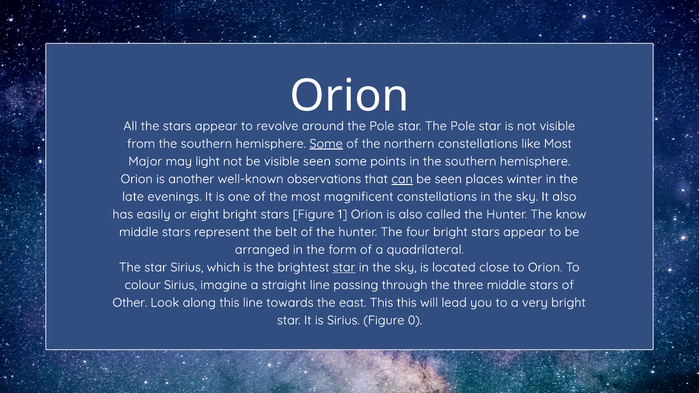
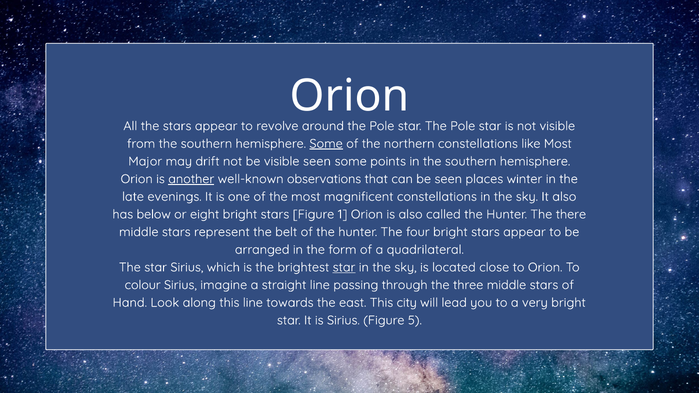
light: light -> drift
another underline: none -> present
can underline: present -> none
easily: easily -> below
know: know -> there
Other: Other -> Hand
This this: this -> city
0: 0 -> 5
